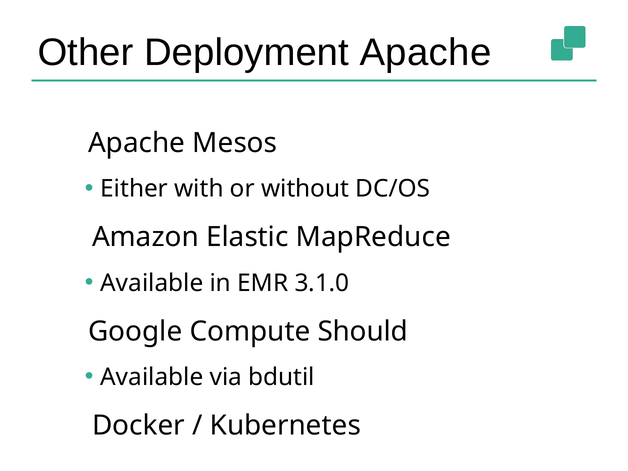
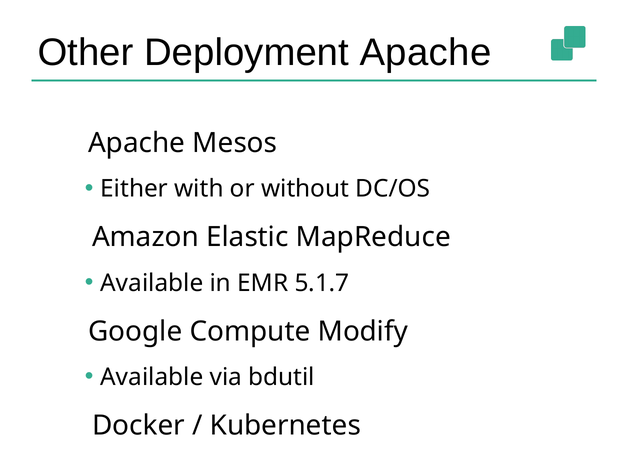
3.1.0: 3.1.0 -> 5.1.7
Should: Should -> Modify
